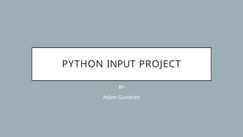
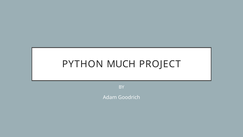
INPUT: INPUT -> MUCH
